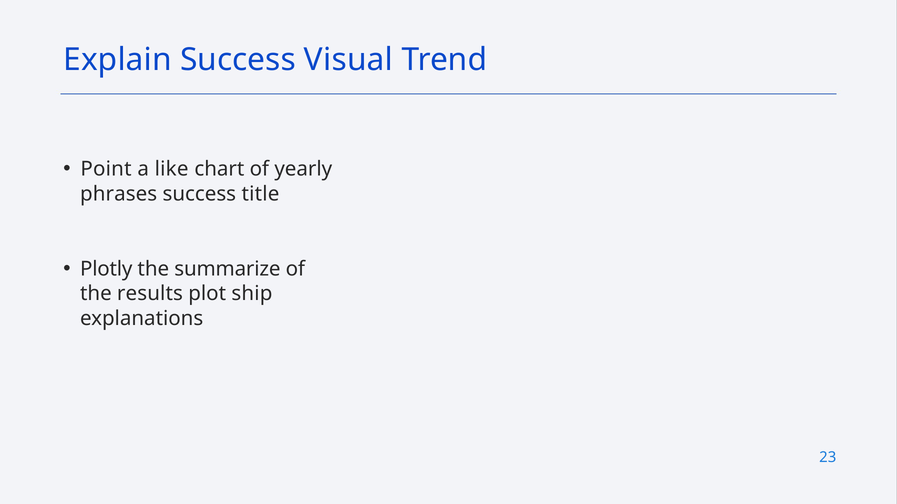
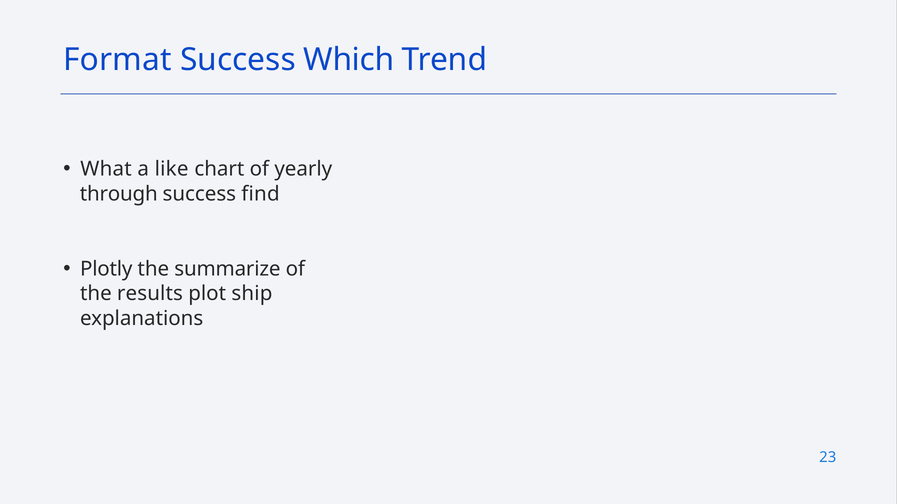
Explain: Explain -> Format
Visual: Visual -> Which
Point: Point -> What
phrases: phrases -> through
title: title -> find
